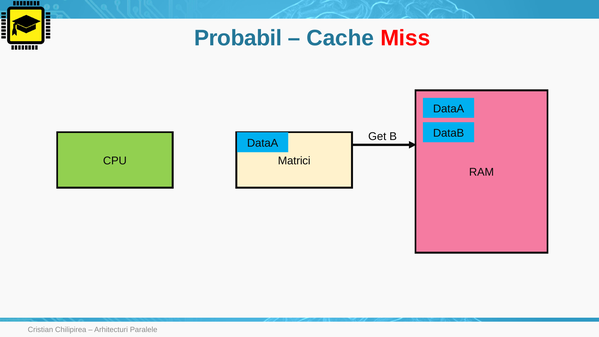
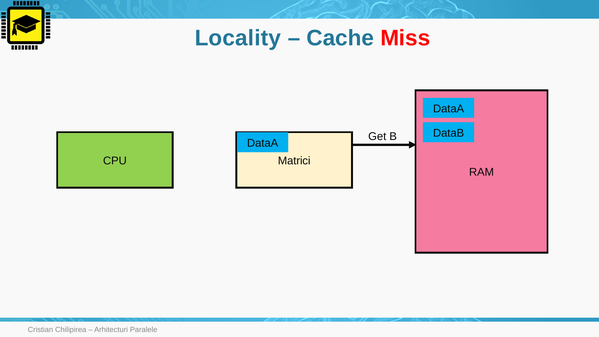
Probabil: Probabil -> Locality
